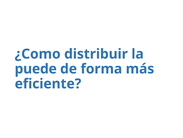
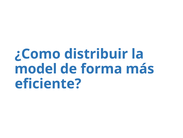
puede: puede -> model
